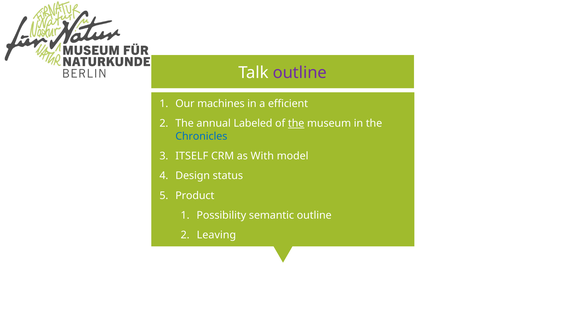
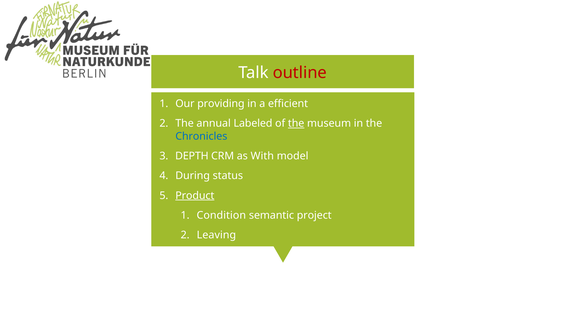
outline at (300, 73) colour: purple -> red
machines: machines -> providing
ITSELF: ITSELF -> DEPTH
Design: Design -> During
Product underline: none -> present
Possibility: Possibility -> Condition
semantic outline: outline -> project
